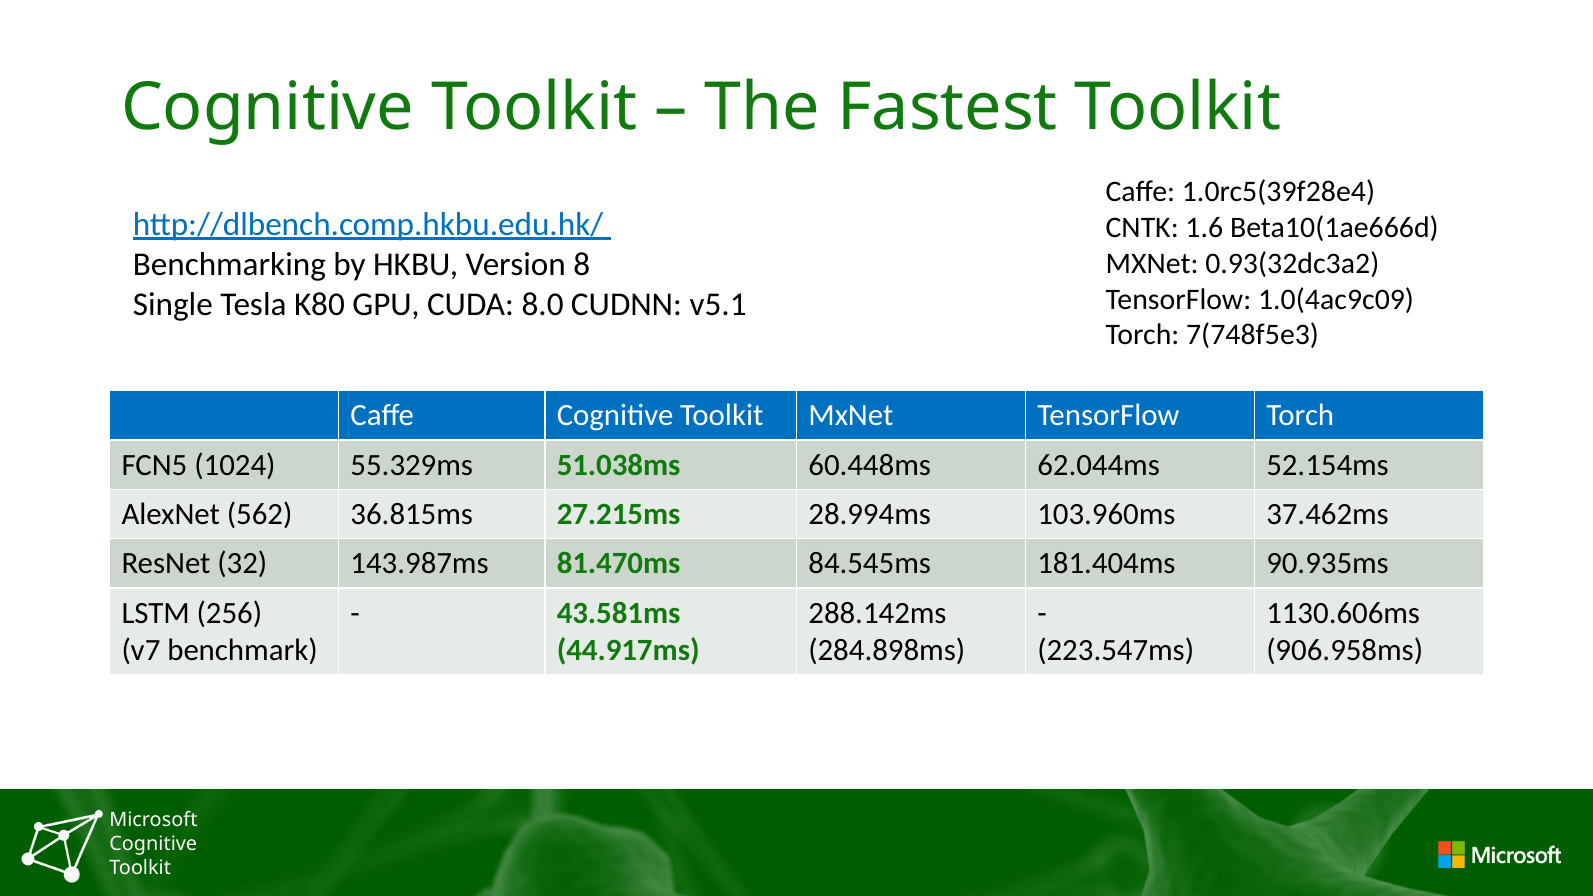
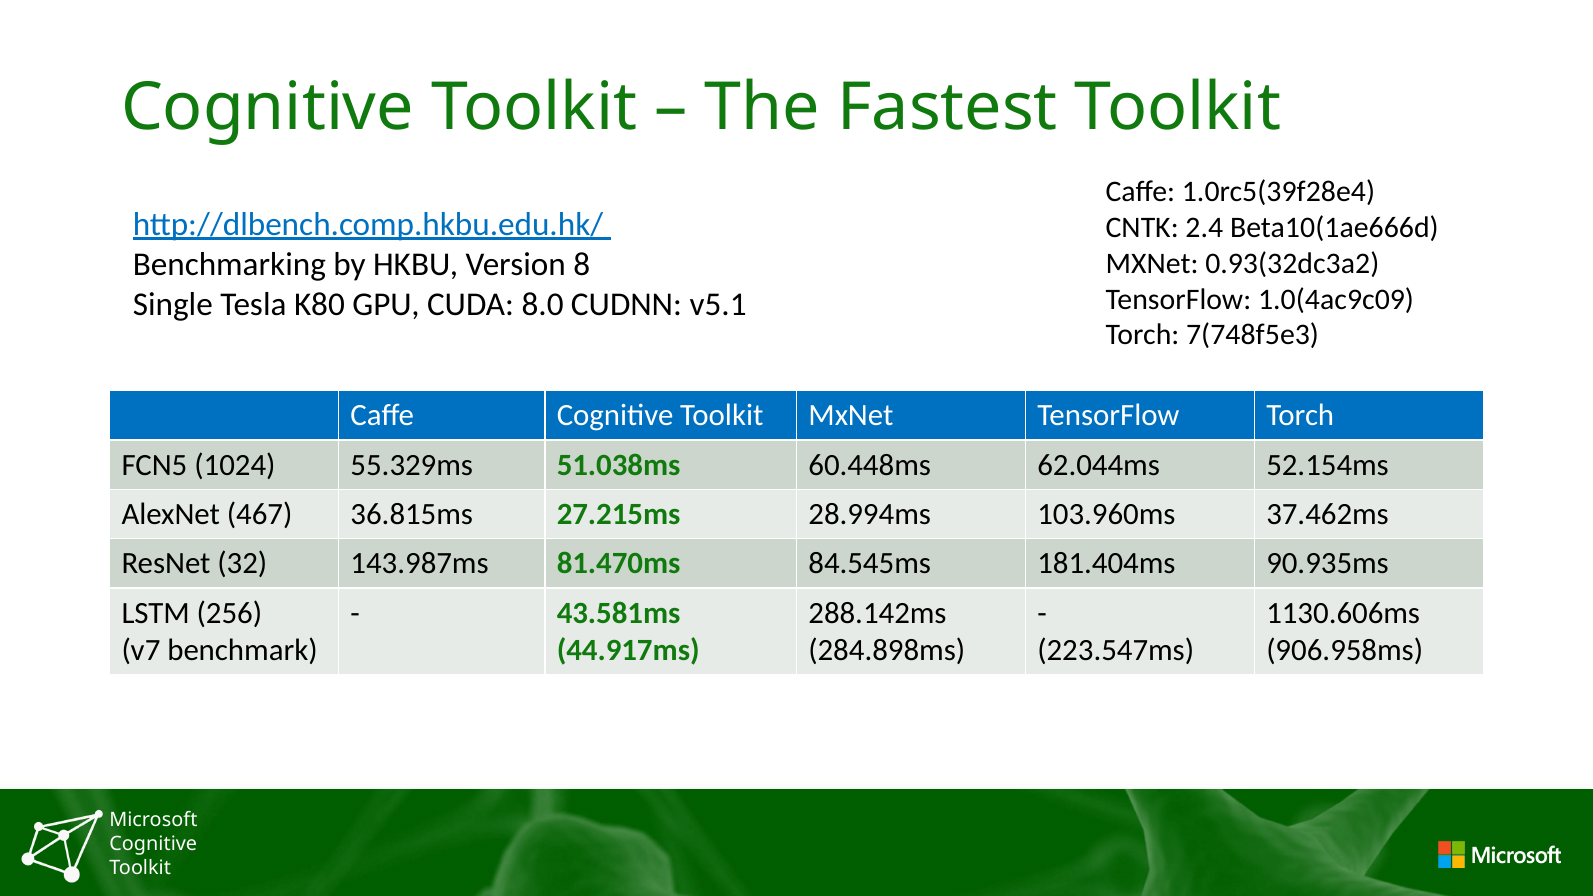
1.6: 1.6 -> 2.4
562: 562 -> 467
